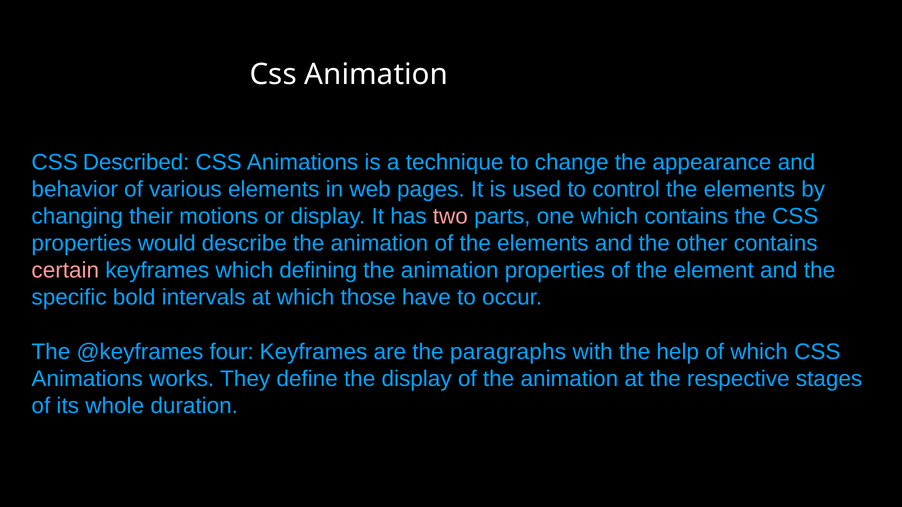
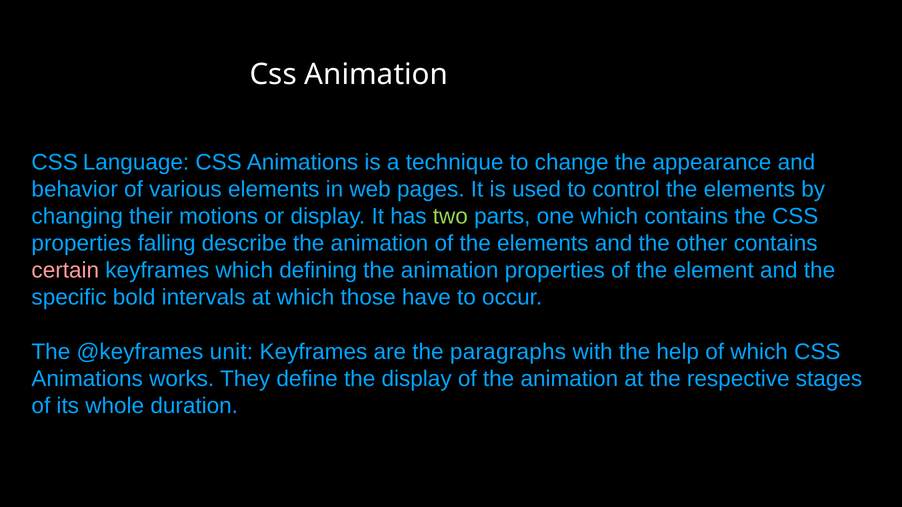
Described: Described -> Language
two colour: pink -> light green
would: would -> falling
four: four -> unit
